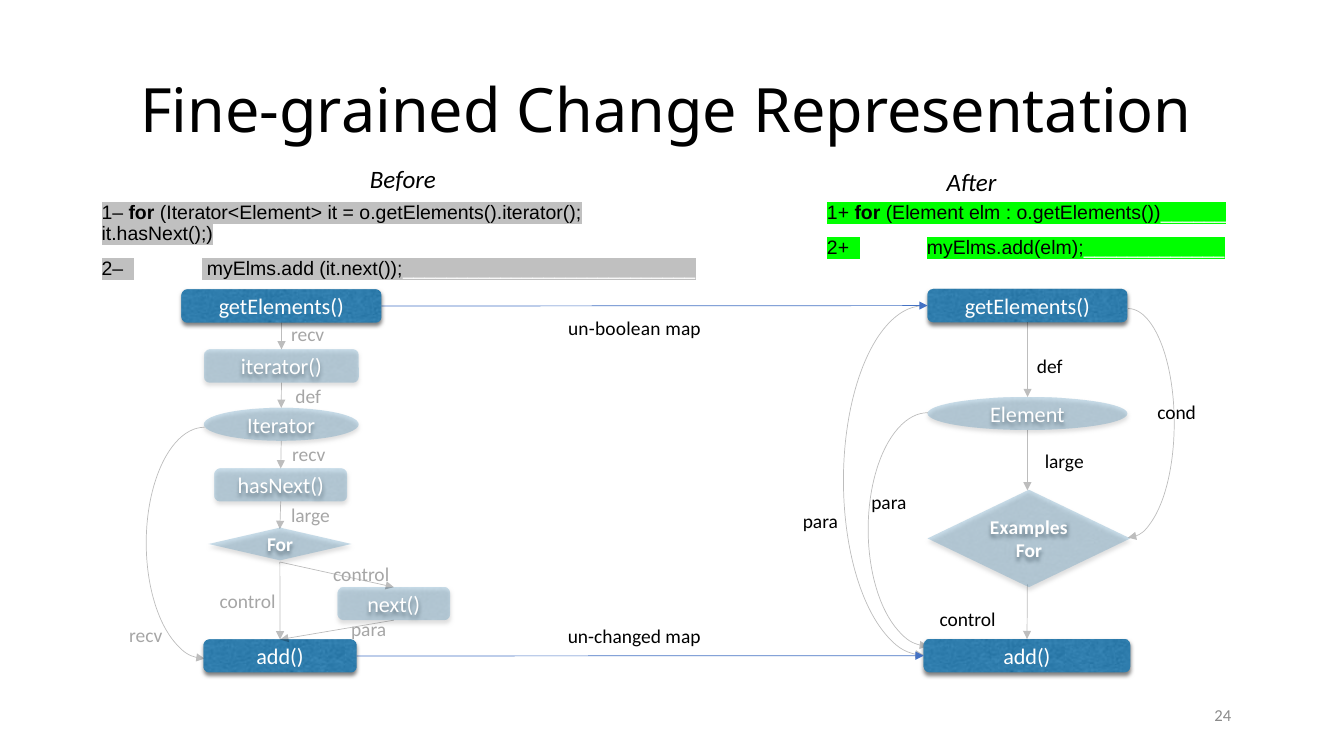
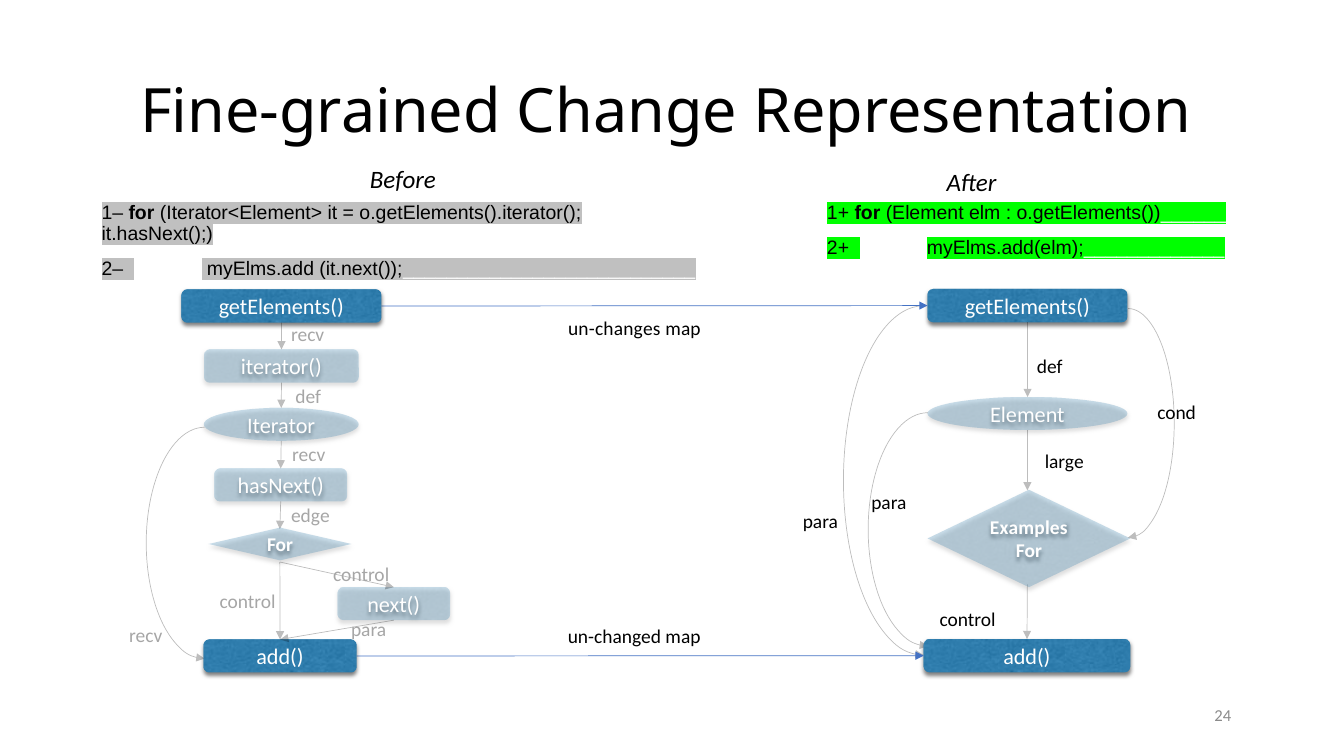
un-boolean: un-boolean -> un-changes
large at (310, 516): large -> edge
